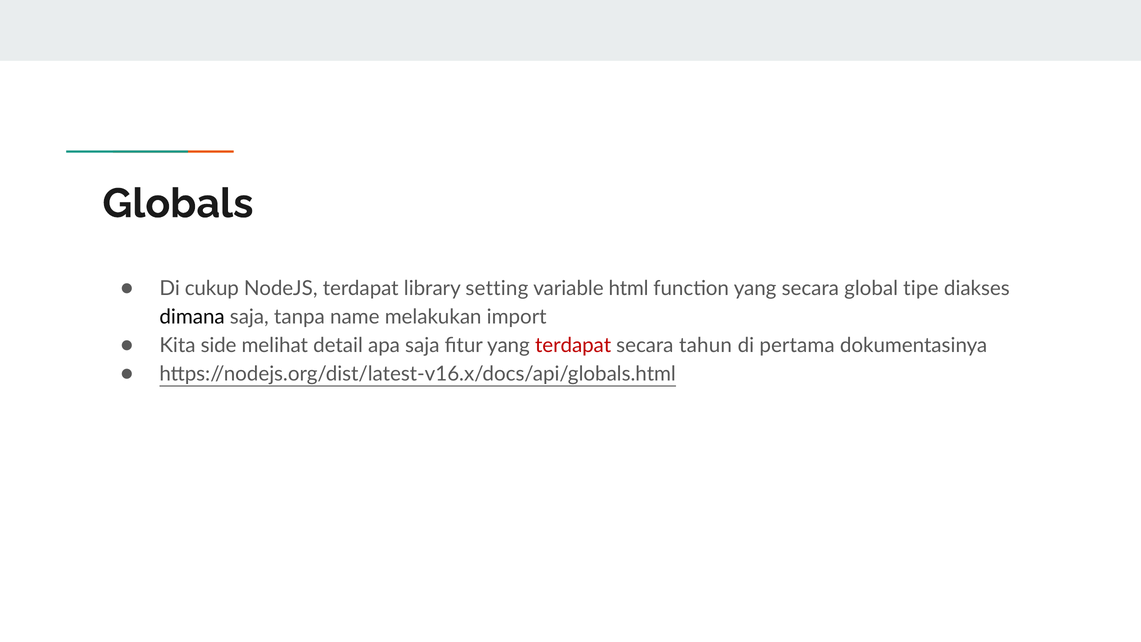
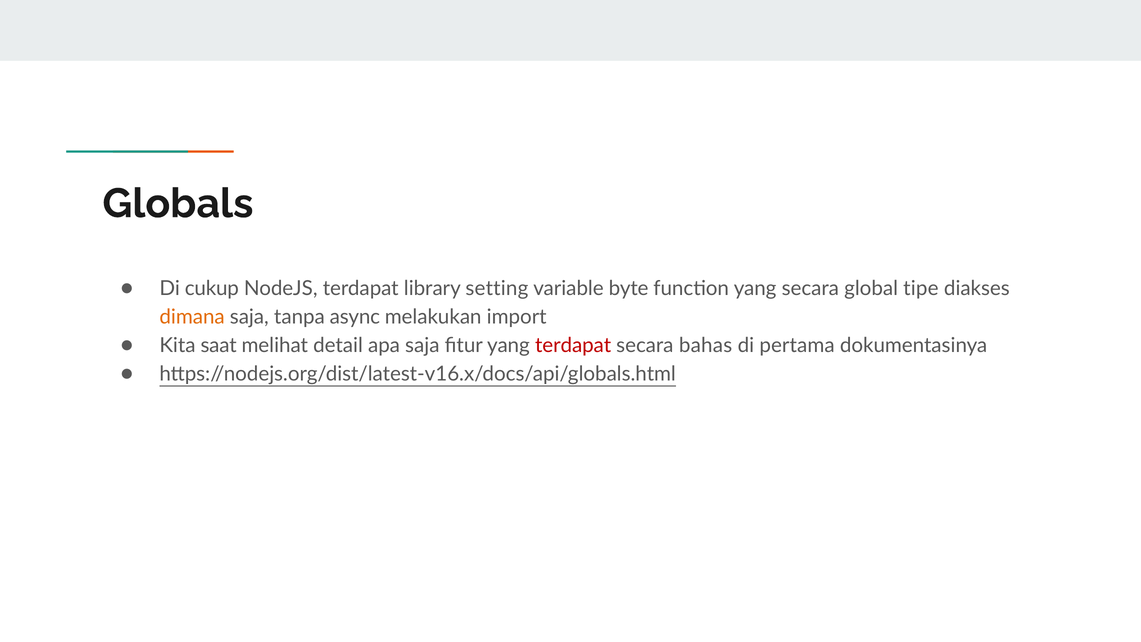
html: html -> byte
dimana colour: black -> orange
name: name -> async
side: side -> saat
tahun: tahun -> bahas
